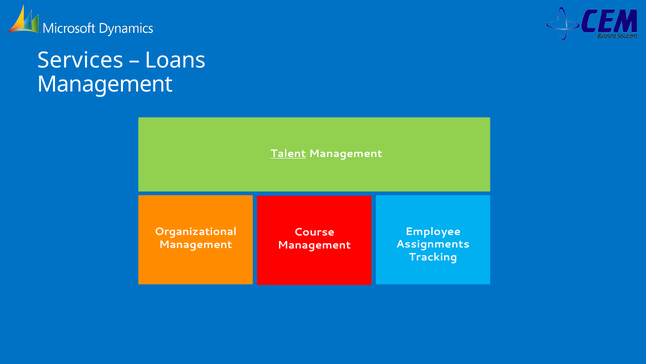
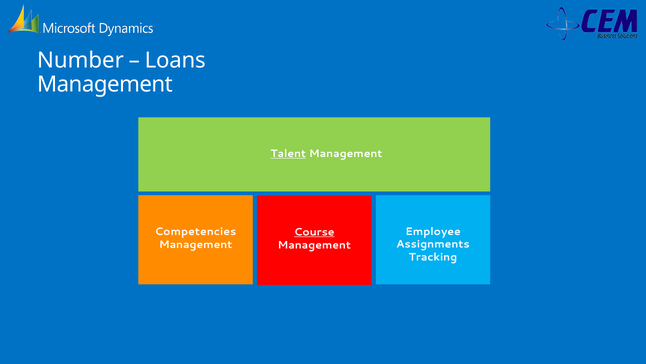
Services: Services -> Number
Organizational: Organizational -> Competencies
Course underline: none -> present
